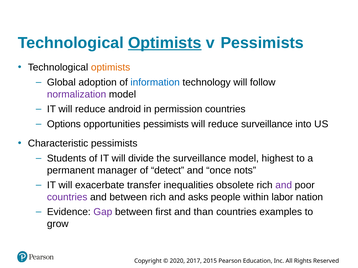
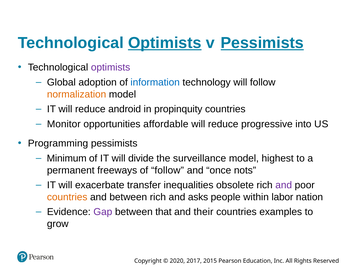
Pessimists at (262, 43) underline: none -> present
optimists at (111, 68) colour: orange -> purple
normalization colour: purple -> orange
permission: permission -> propinquity
Options: Options -> Monitor
opportunities pessimists: pessimists -> affordable
reduce surveillance: surveillance -> progressive
Characteristic: Characteristic -> Programming
Students: Students -> Minimum
manager: manager -> freeways
of detect: detect -> follow
countries at (67, 197) colour: purple -> orange
first: first -> that
than: than -> their
